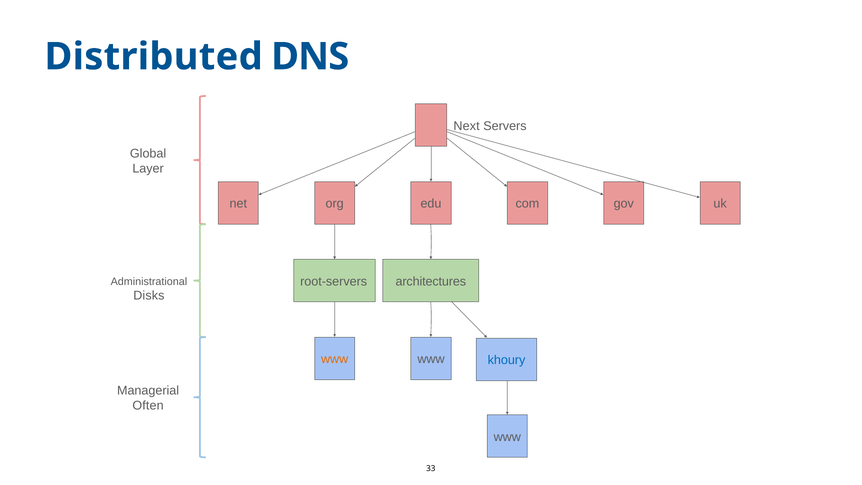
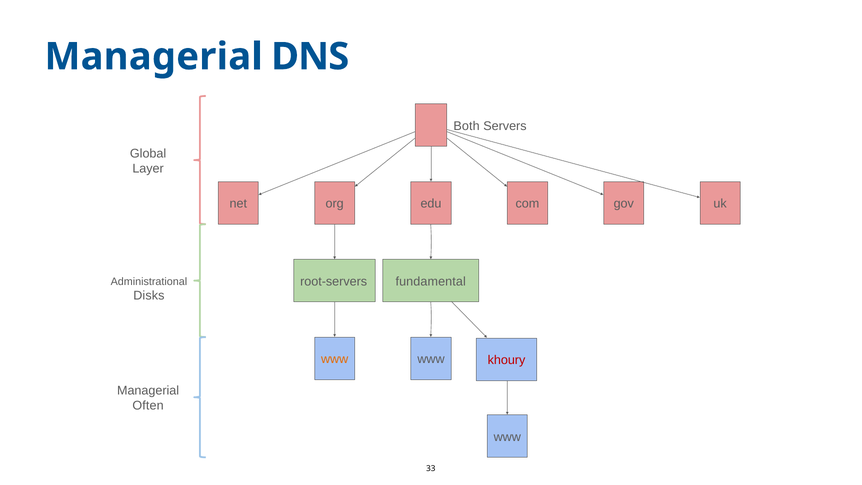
Distributed at (154, 57): Distributed -> Managerial
Next: Next -> Both
architectures: architectures -> fundamental
khoury colour: blue -> red
